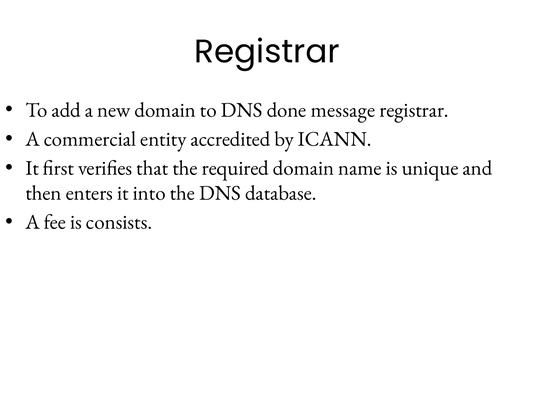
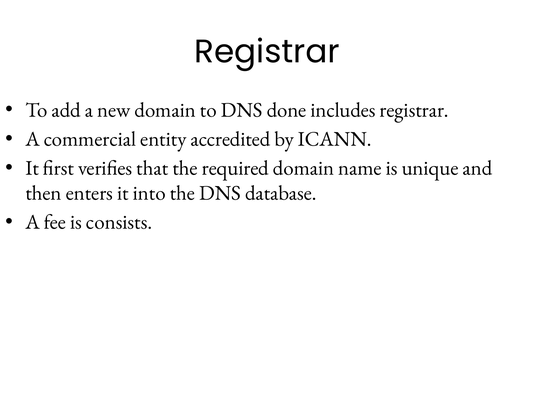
message: message -> includes
